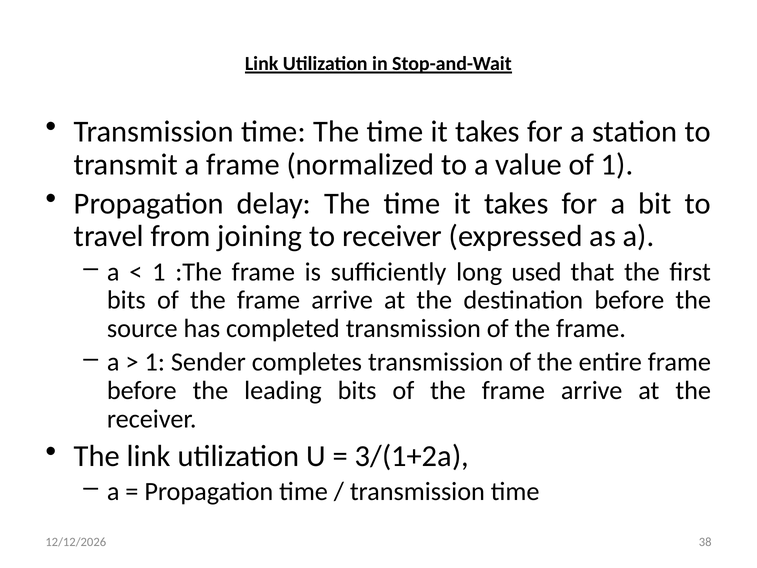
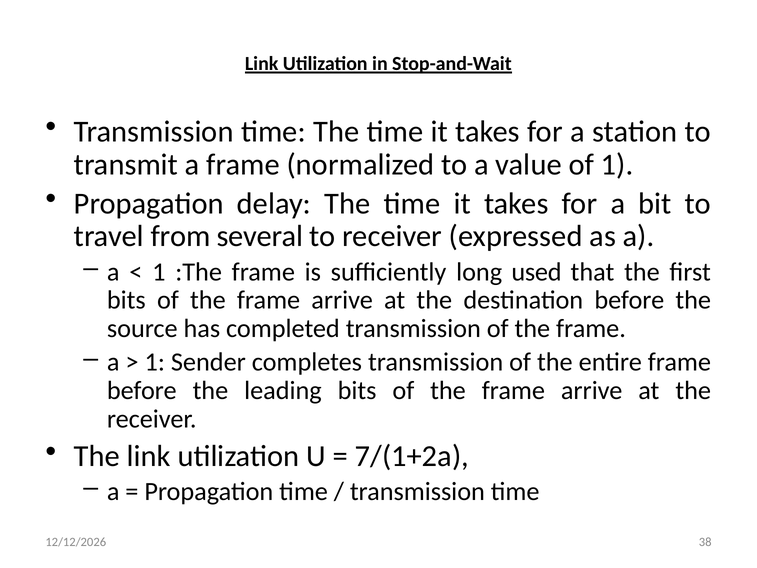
joining: joining -> several
3/(1+2a: 3/(1+2a -> 7/(1+2a
